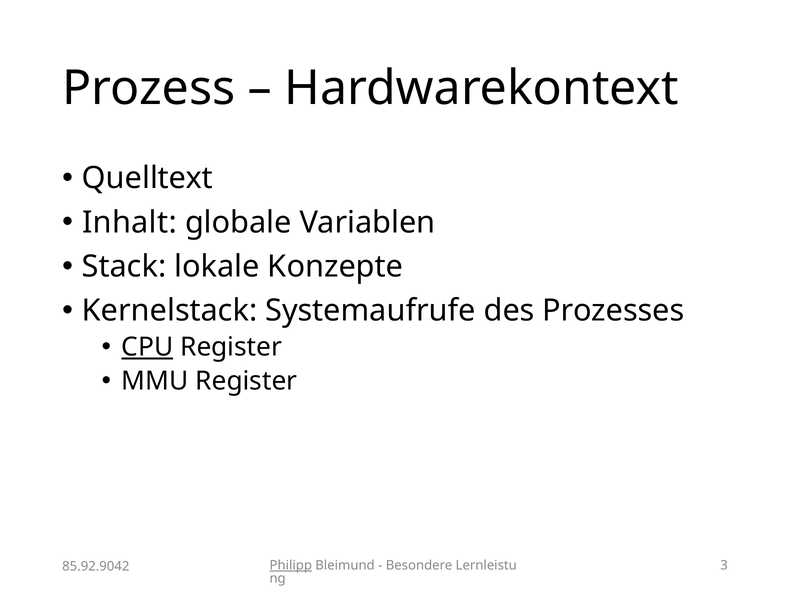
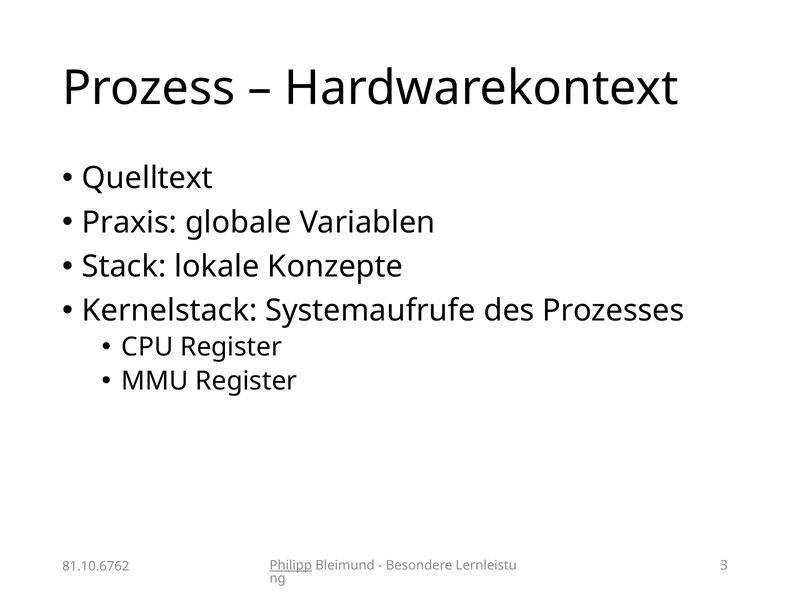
Inhalt: Inhalt -> Praxis
CPU underline: present -> none
85.92.9042: 85.92.9042 -> 81.10.6762
